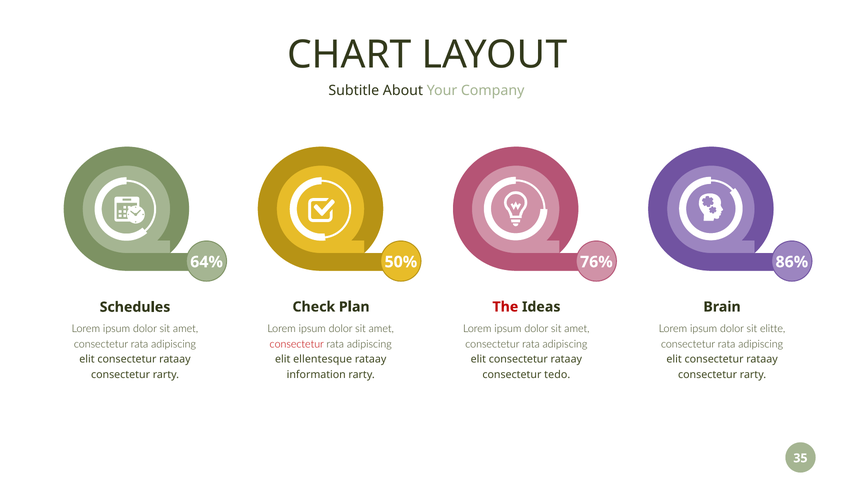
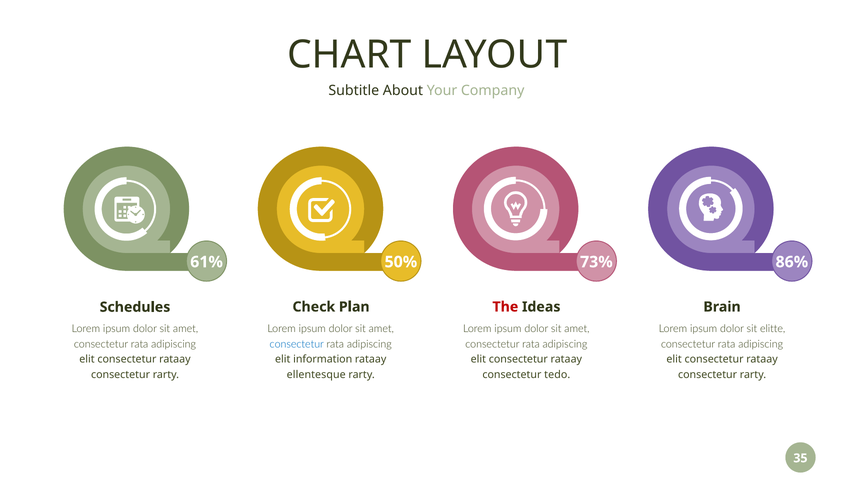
64%: 64% -> 61%
76%: 76% -> 73%
consectetur at (297, 344) colour: red -> blue
ellentesque: ellentesque -> information
information: information -> ellentesque
